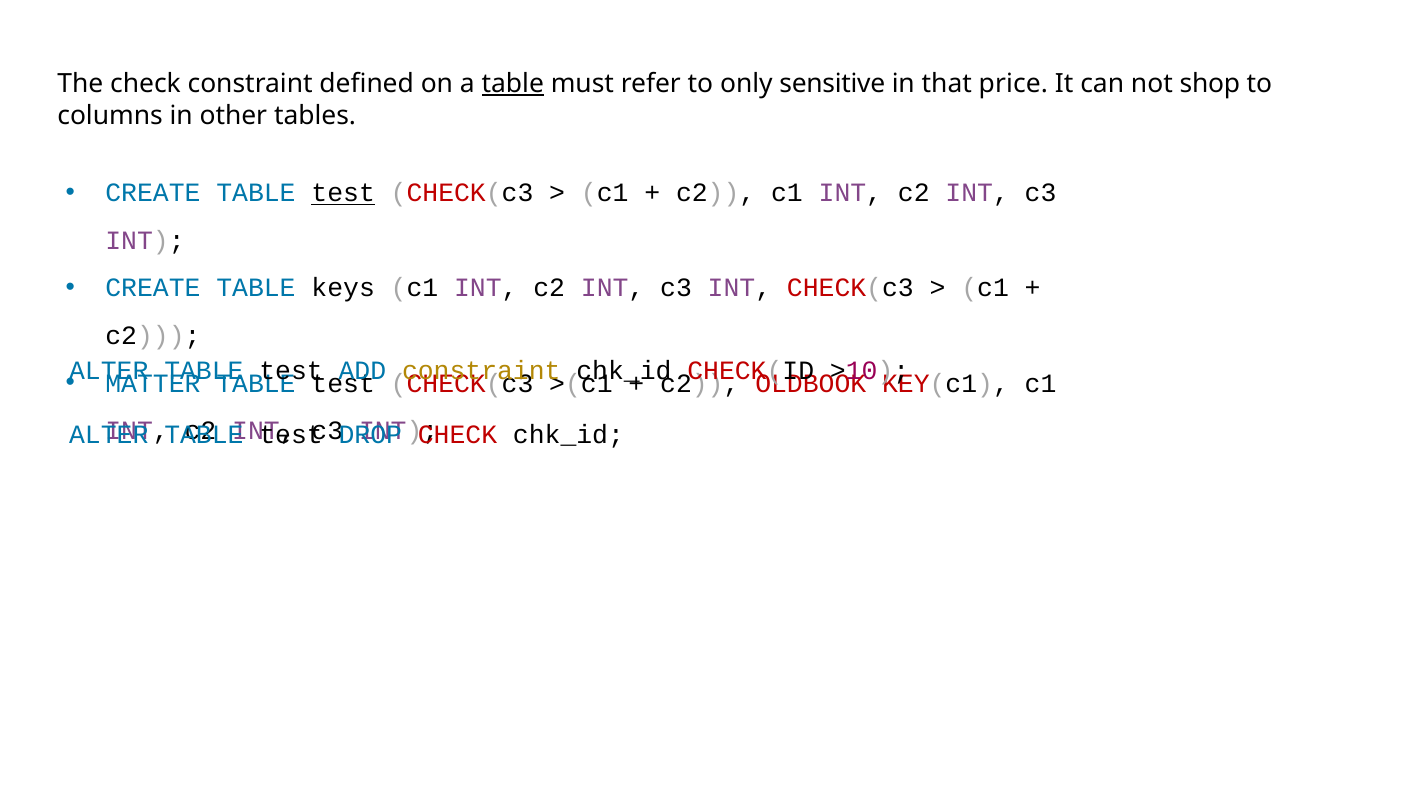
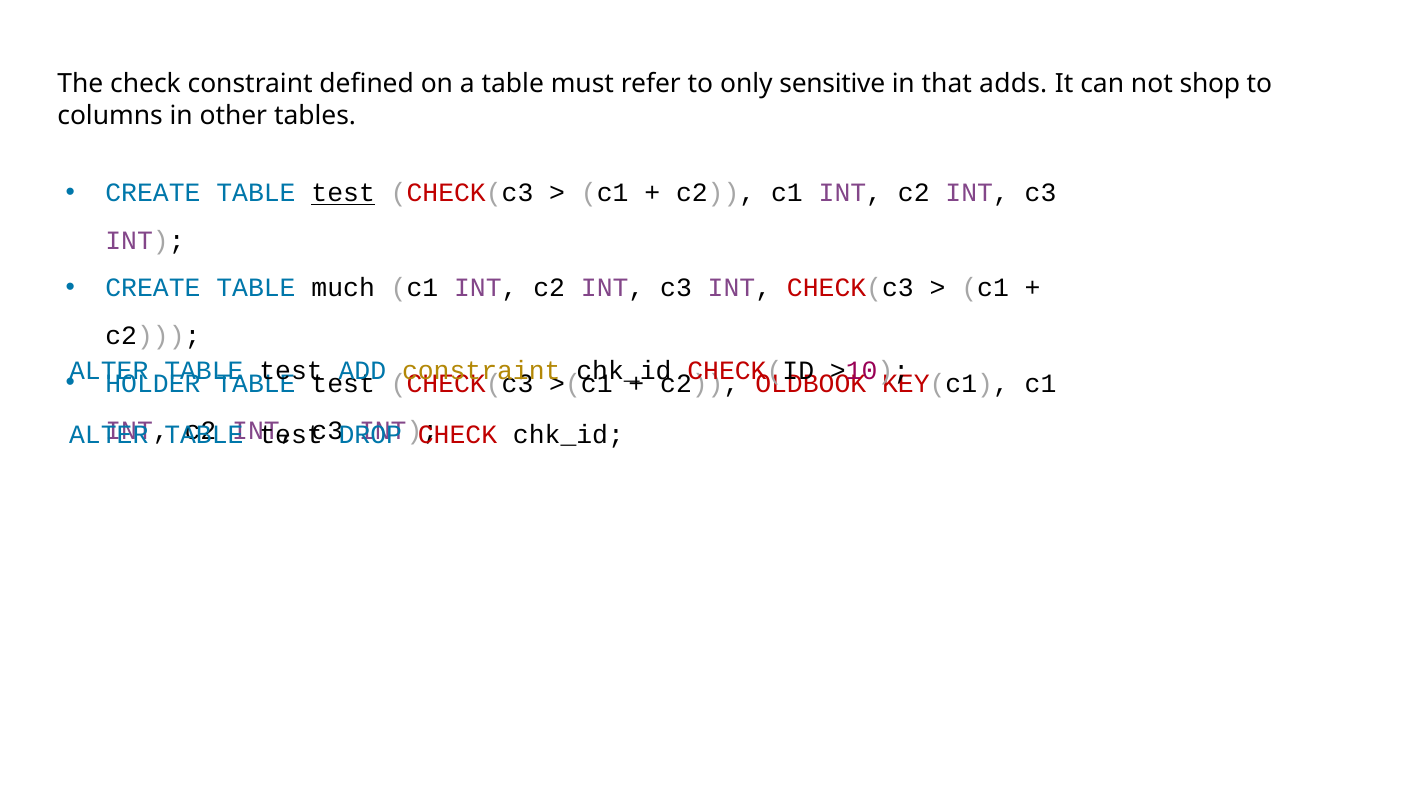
table at (513, 84) underline: present -> none
price: price -> adds
keys: keys -> much
MATTER: MATTER -> HOLDER
